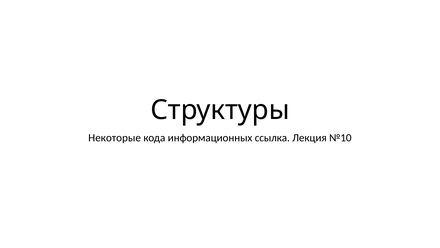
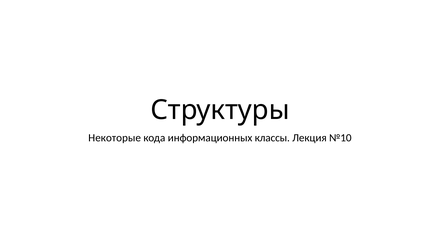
ссылка: ссылка -> классы
